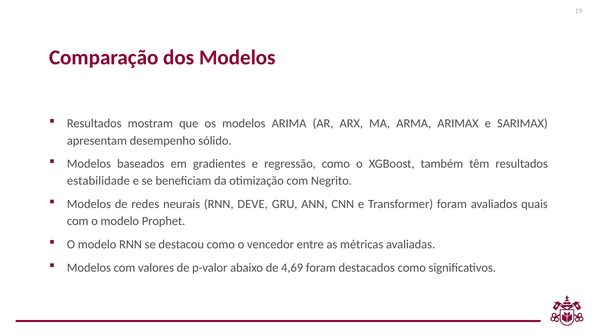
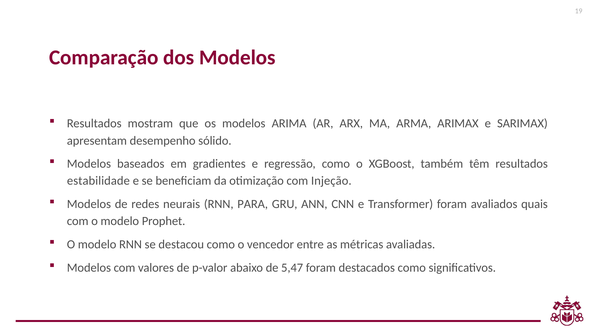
Negrito: Negrito -> Injeção
DEVE: DEVE -> PARA
4,69: 4,69 -> 5,47
